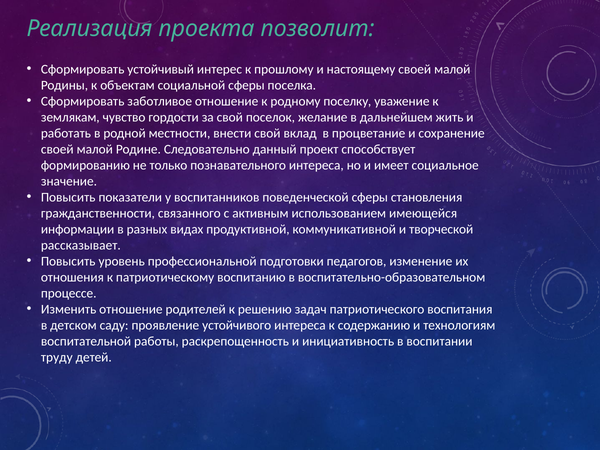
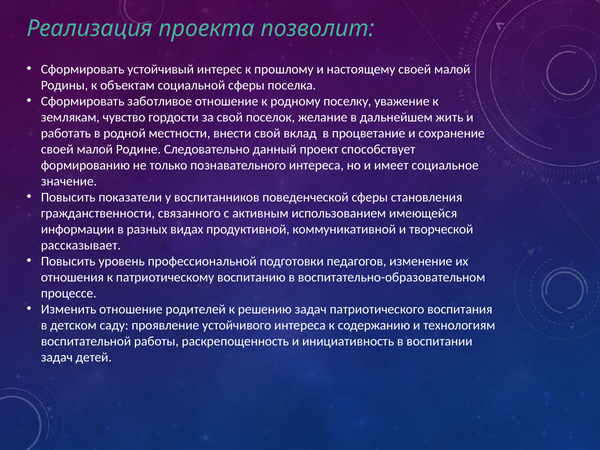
труду at (57, 357): труду -> задач
